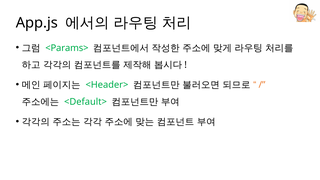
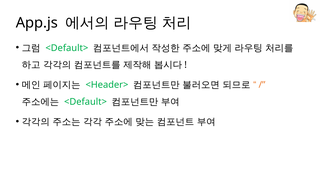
<Params> at (67, 48): <Params> -> <Default>
